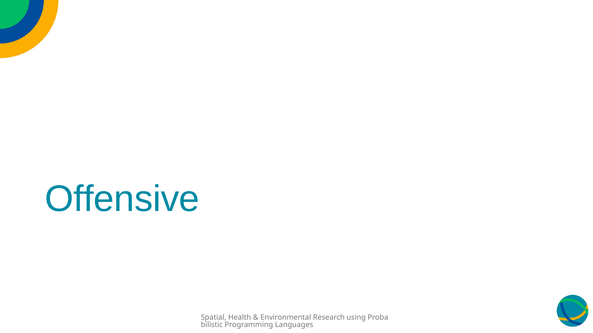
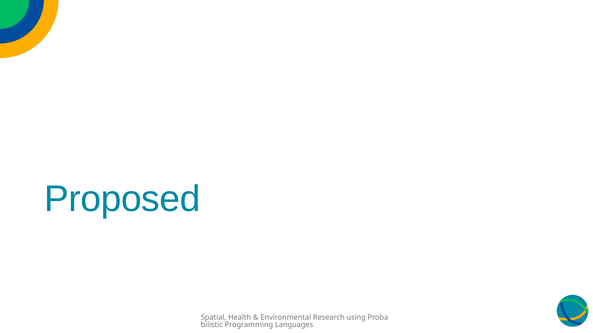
Offensive: Offensive -> Proposed
